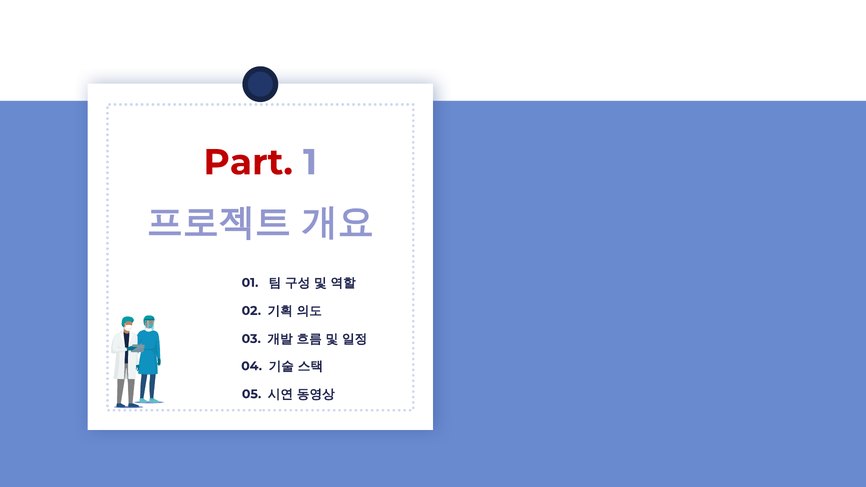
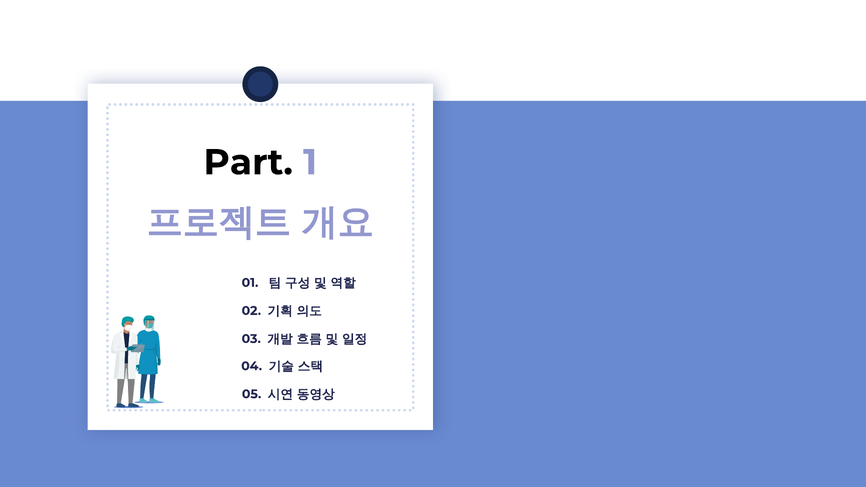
Part colour: red -> black
